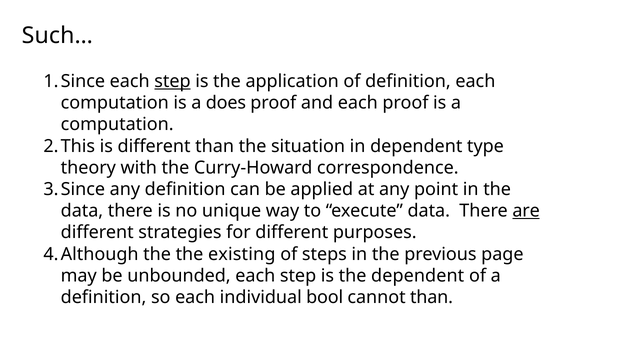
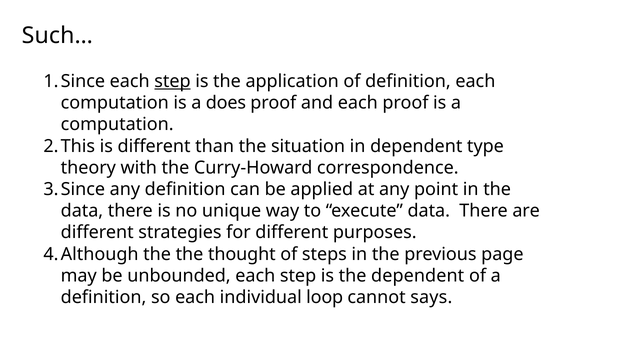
are underline: present -> none
existing: existing -> thought
bool: bool -> loop
cannot than: than -> says
